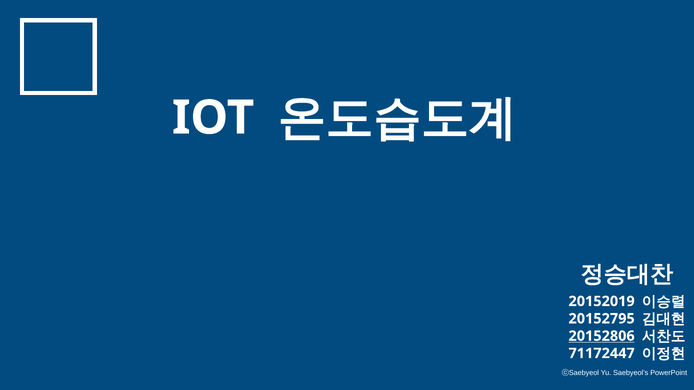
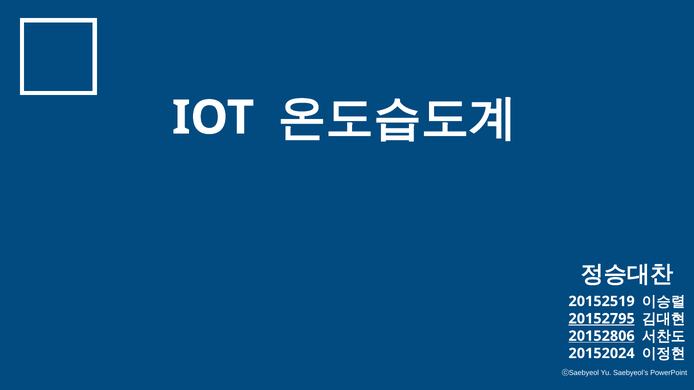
20152019: 20152019 -> 20152519
20152795 underline: none -> present
71172447: 71172447 -> 20152024
